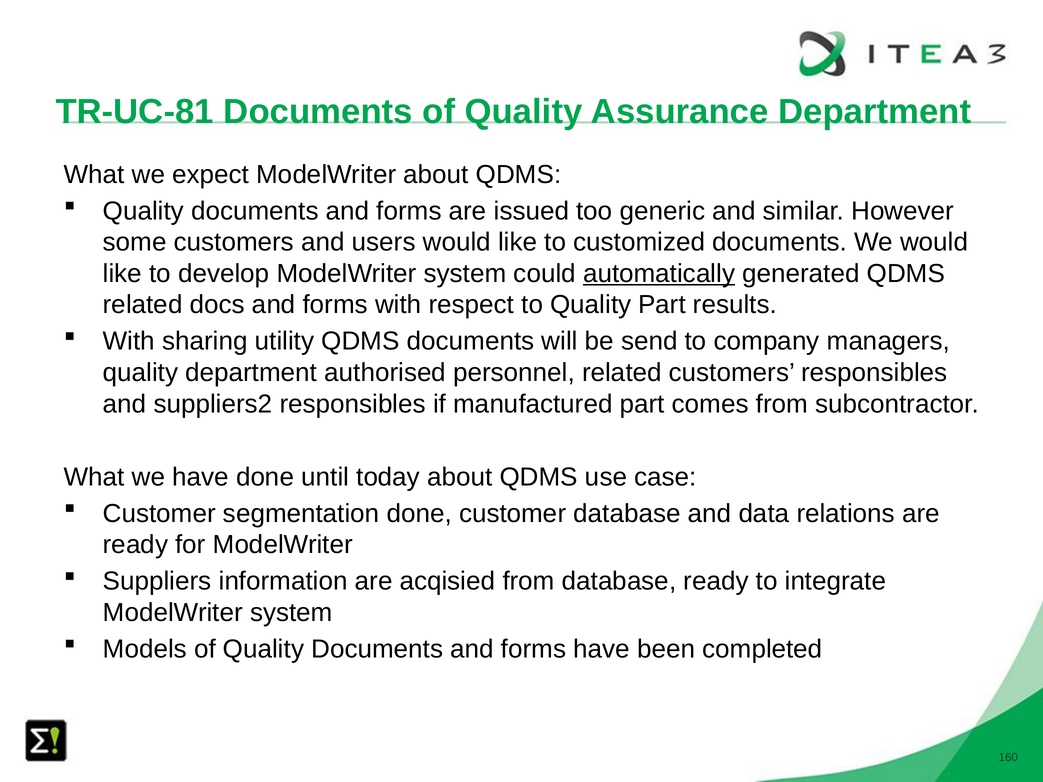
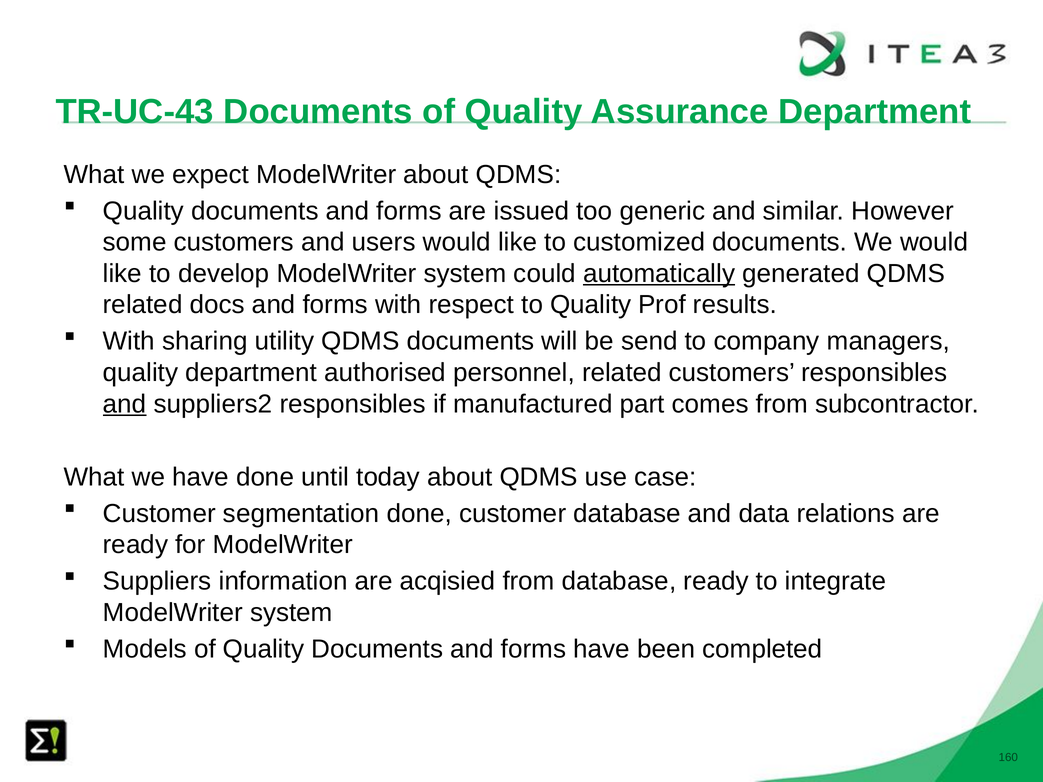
TR-UC-81: TR-UC-81 -> TR-UC-43
Quality Part: Part -> Prof
and at (125, 404) underline: none -> present
